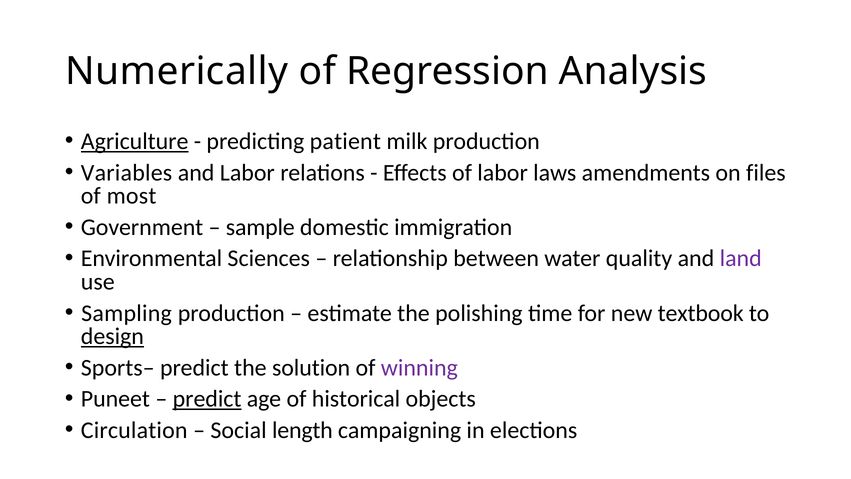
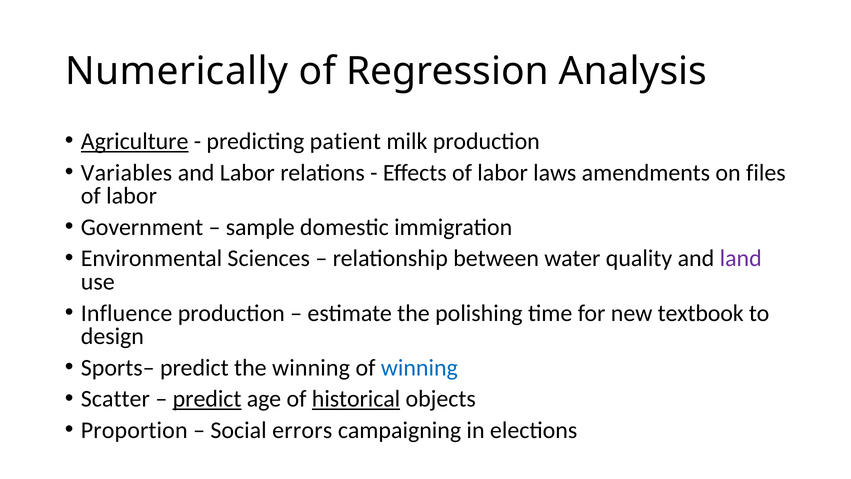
most at (132, 196): most -> labor
Sampling: Sampling -> Influence
design underline: present -> none
the solution: solution -> winning
winning at (419, 368) colour: purple -> blue
Puneet: Puneet -> Scatter
historical underline: none -> present
Circulation: Circulation -> Proportion
length: length -> errors
